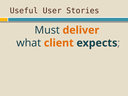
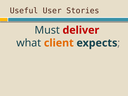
deliver colour: orange -> red
